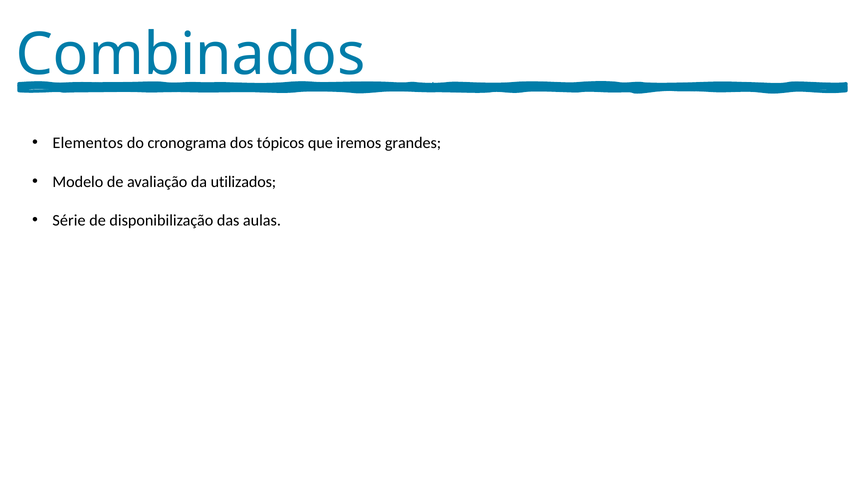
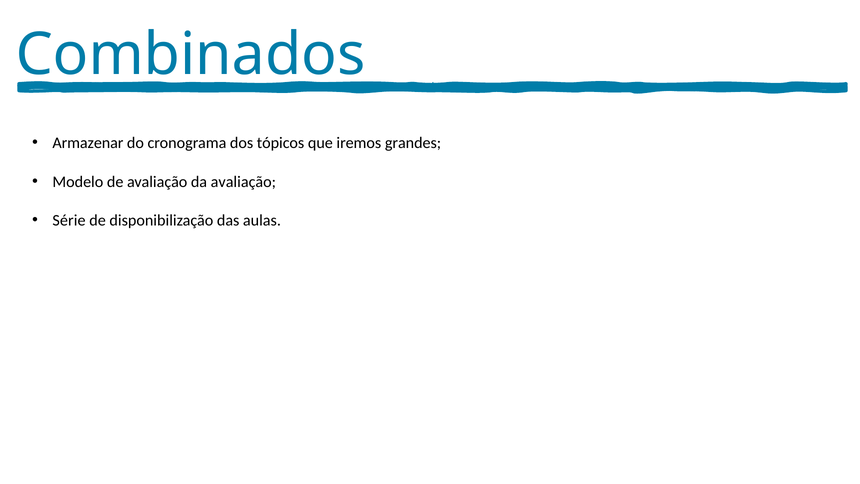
Elementos: Elementos -> Armazenar
da utilizados: utilizados -> avaliação
